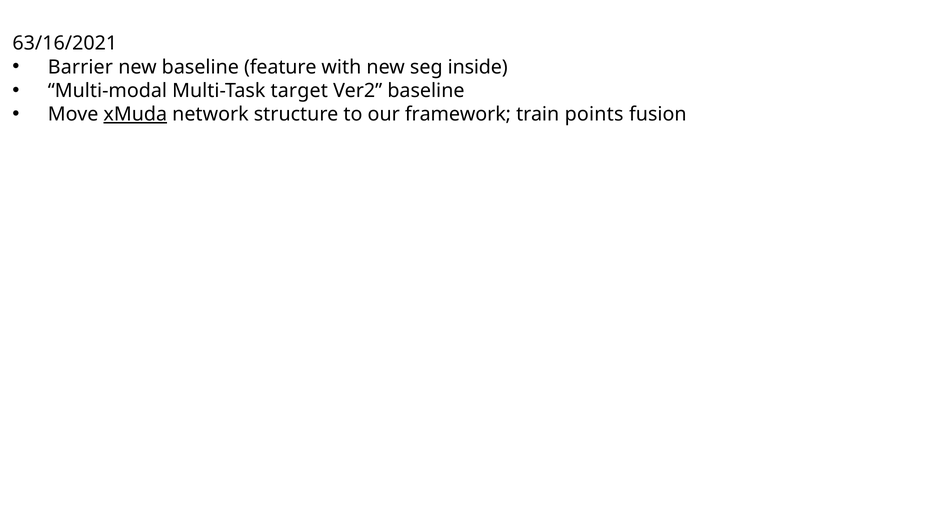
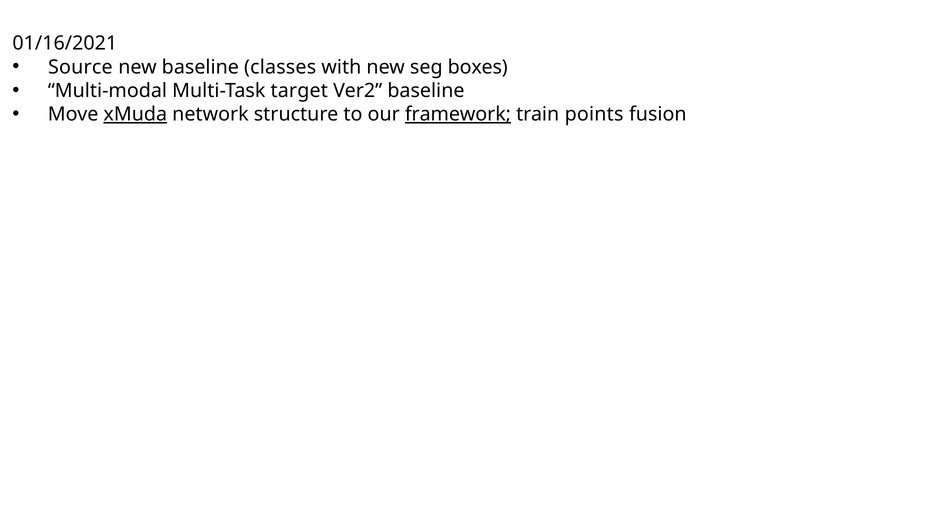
63/16/2021: 63/16/2021 -> 01/16/2021
Barrier: Barrier -> Source
feature: feature -> classes
inside: inside -> boxes
framework underline: none -> present
